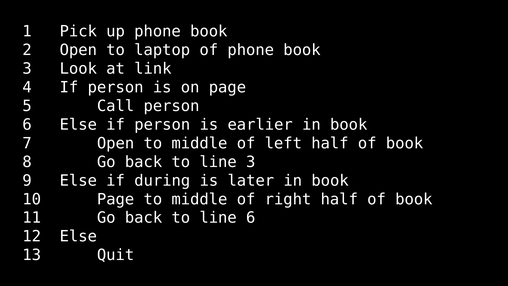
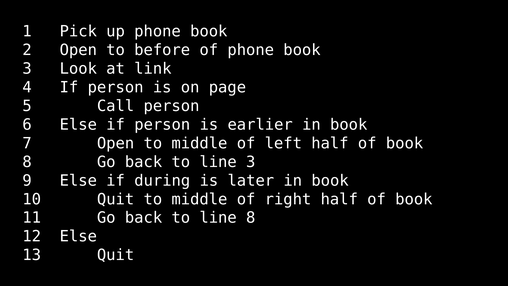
laptop: laptop -> before
10 Page: Page -> Quit
line 6: 6 -> 8
